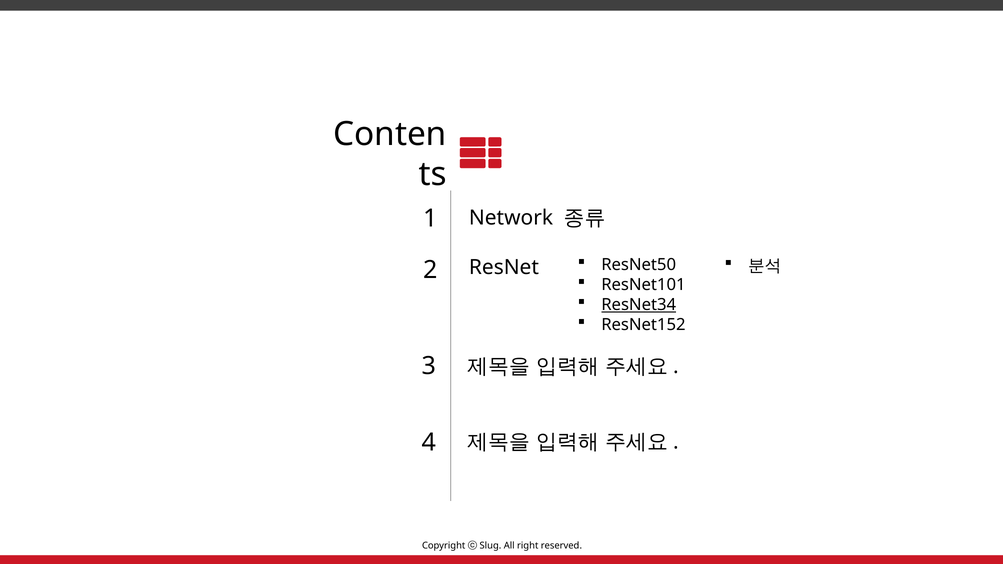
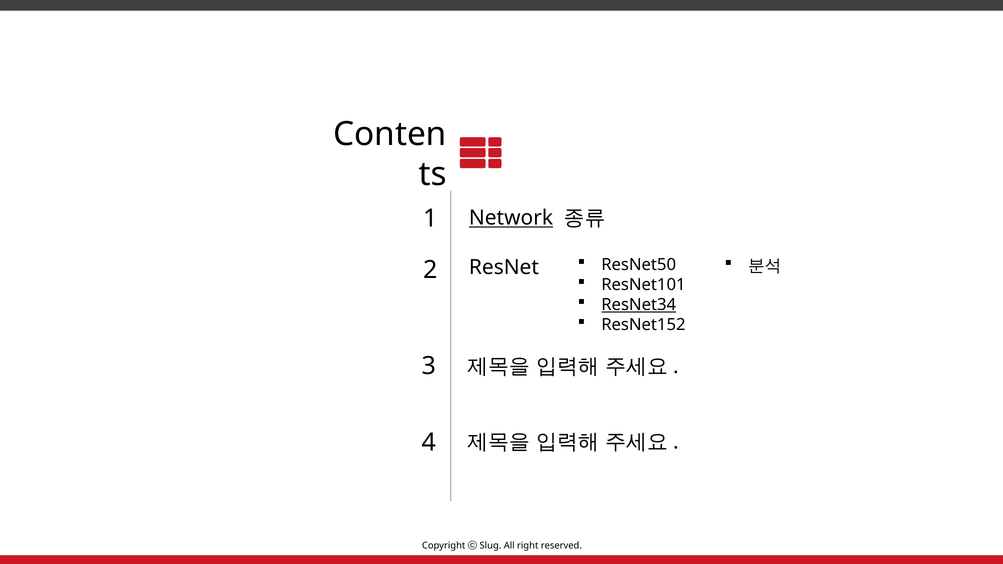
Network underline: none -> present
